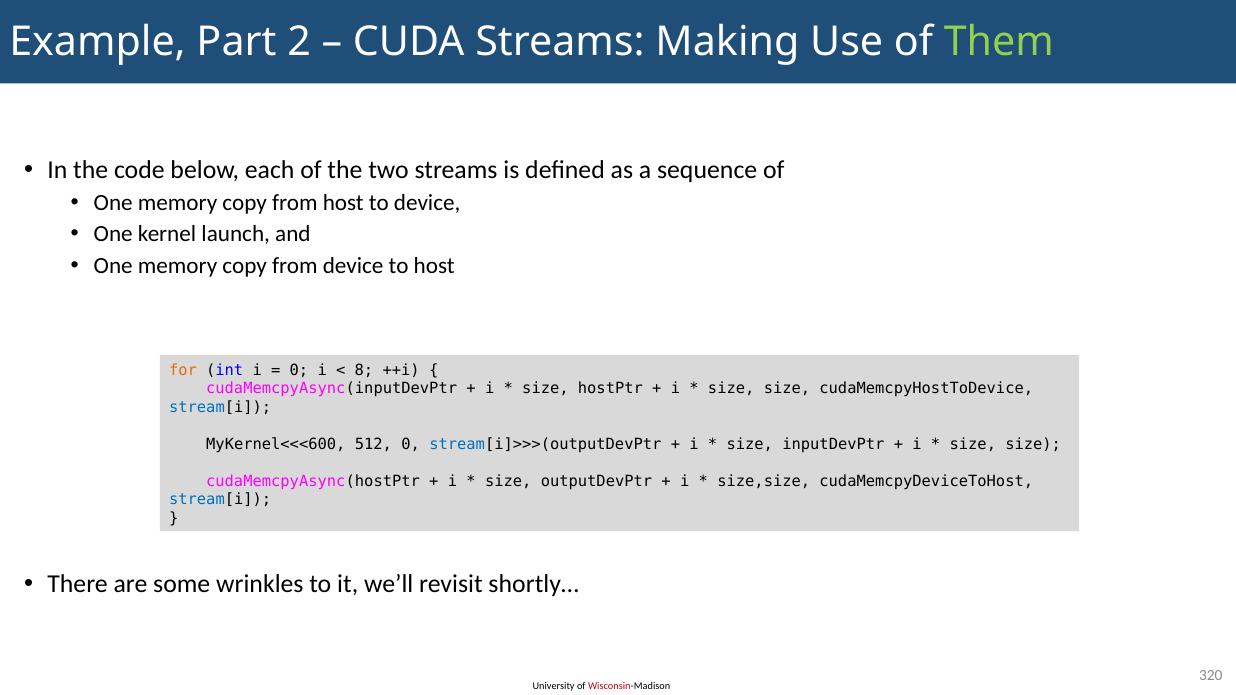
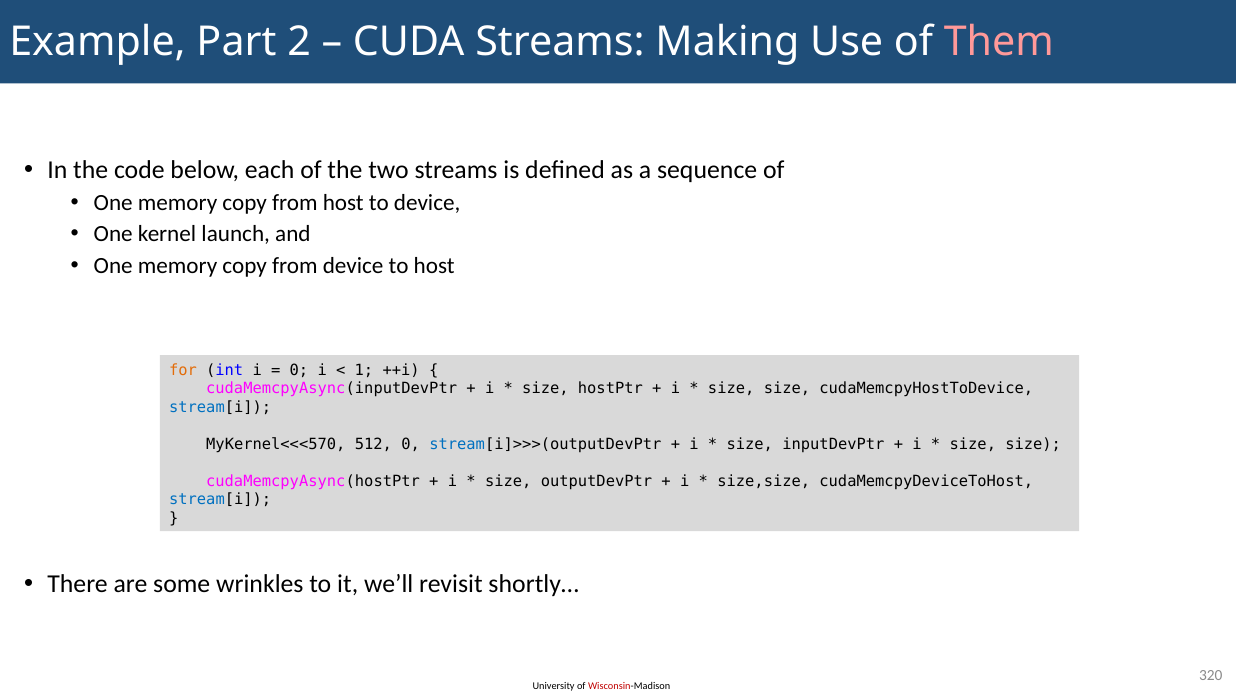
Them colour: light green -> pink
8: 8 -> 1
MyKernel<<<600: MyKernel<<<600 -> MyKernel<<<570
